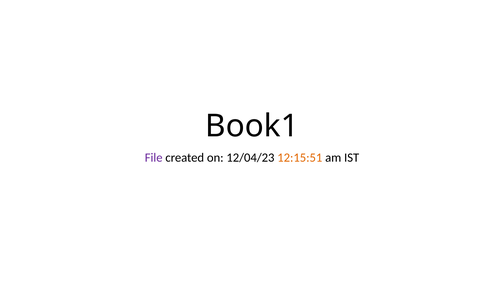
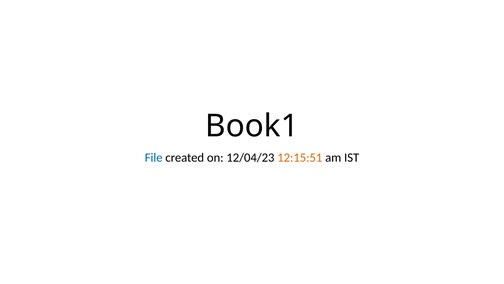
File colour: purple -> blue
